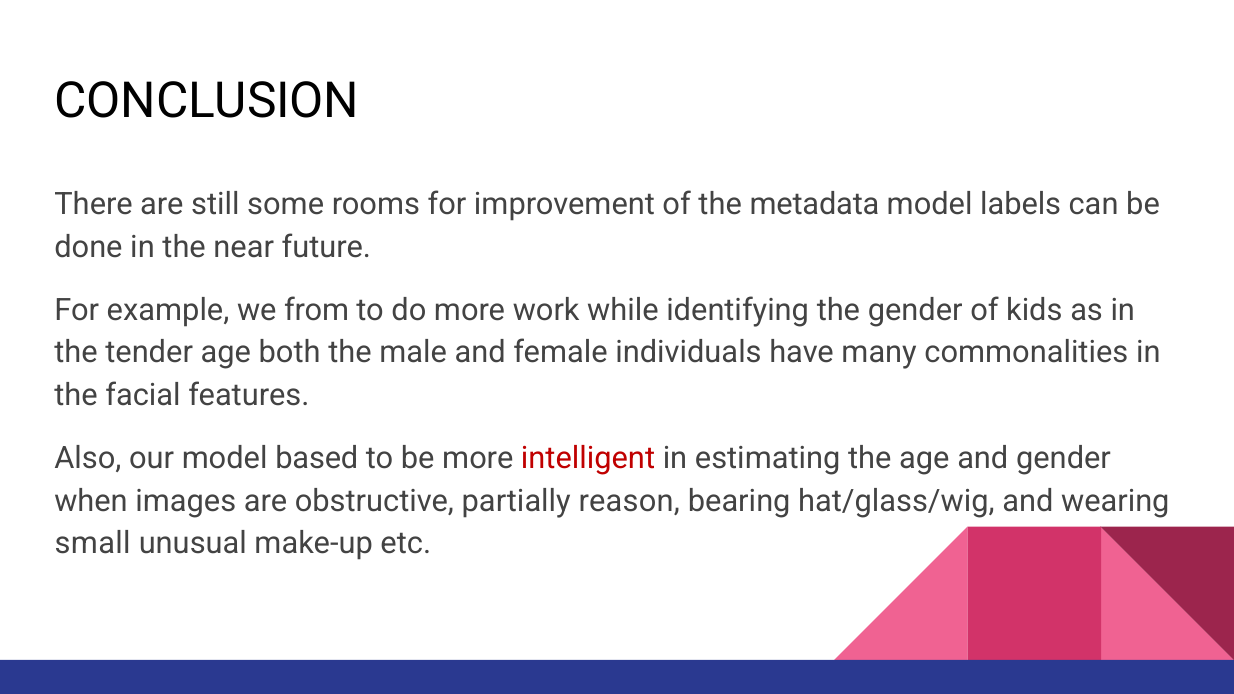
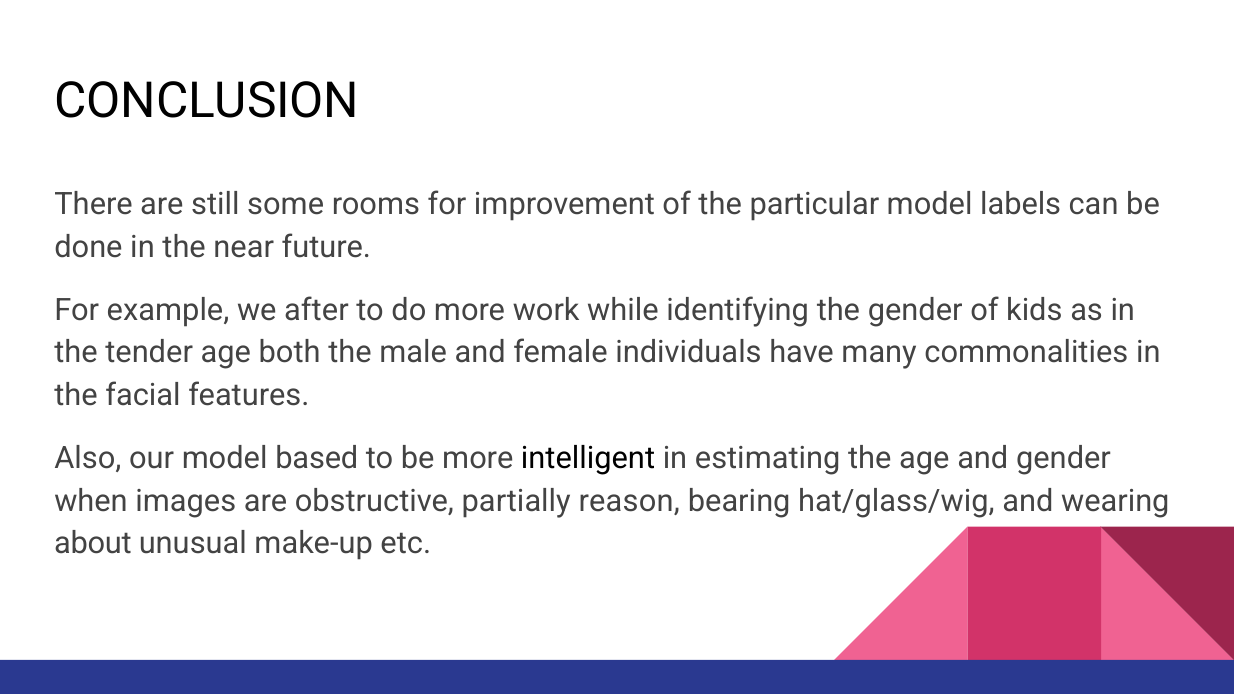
metadata: metadata -> particular
from: from -> after
intelligent colour: red -> black
small: small -> about
